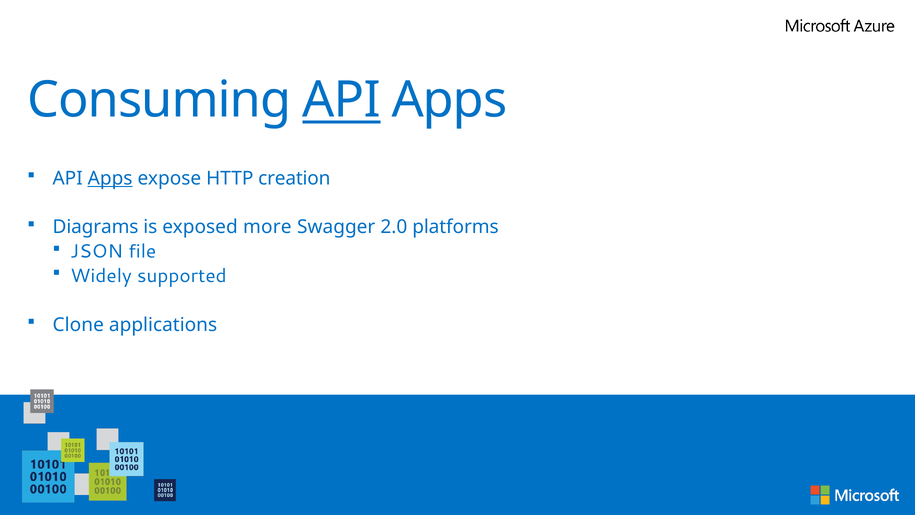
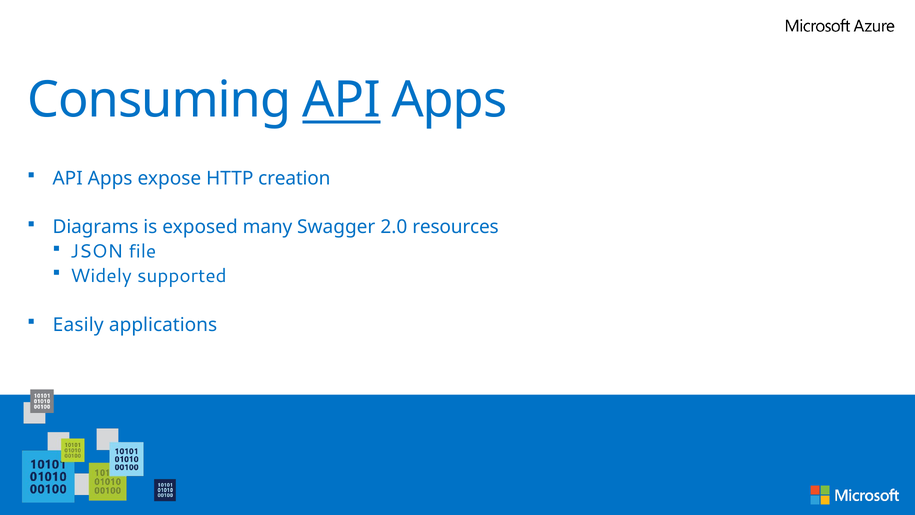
Apps at (110, 178) underline: present -> none
more: more -> many
platforms: platforms -> resources
Clone: Clone -> Easily
